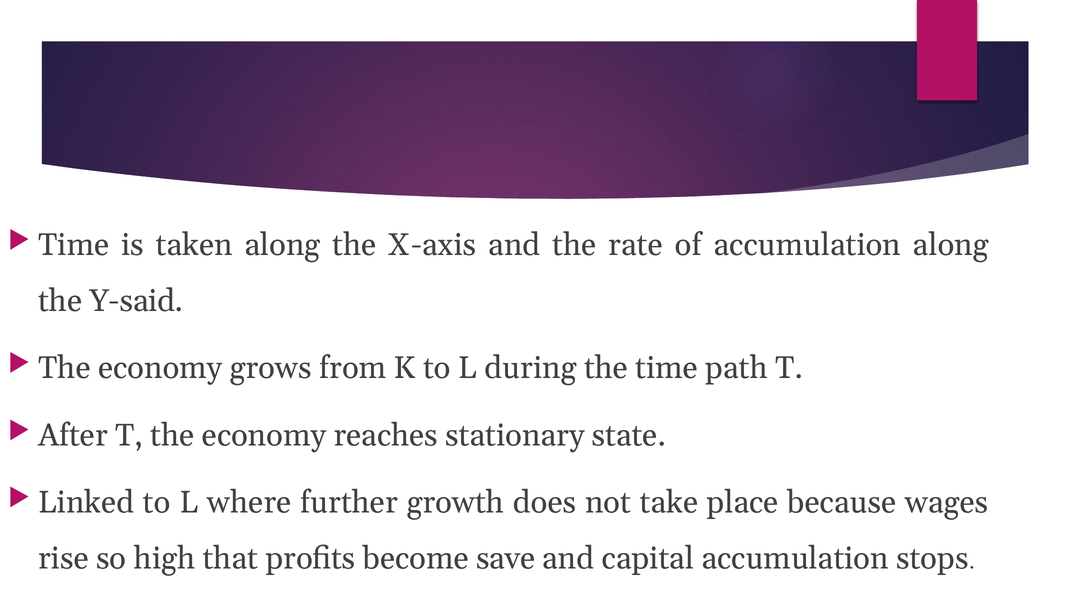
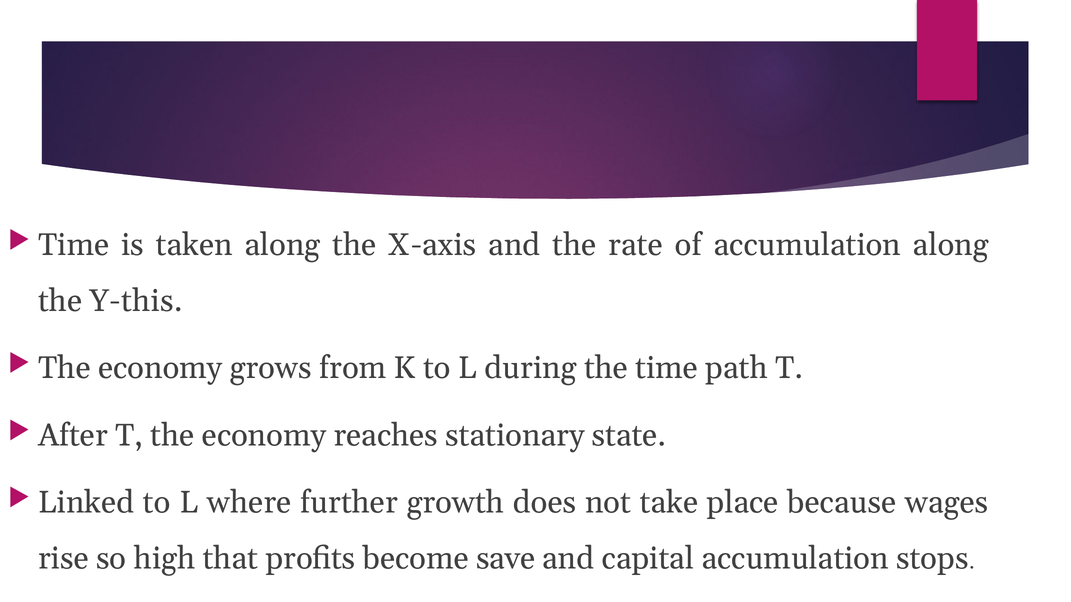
Y-said: Y-said -> Y-this
